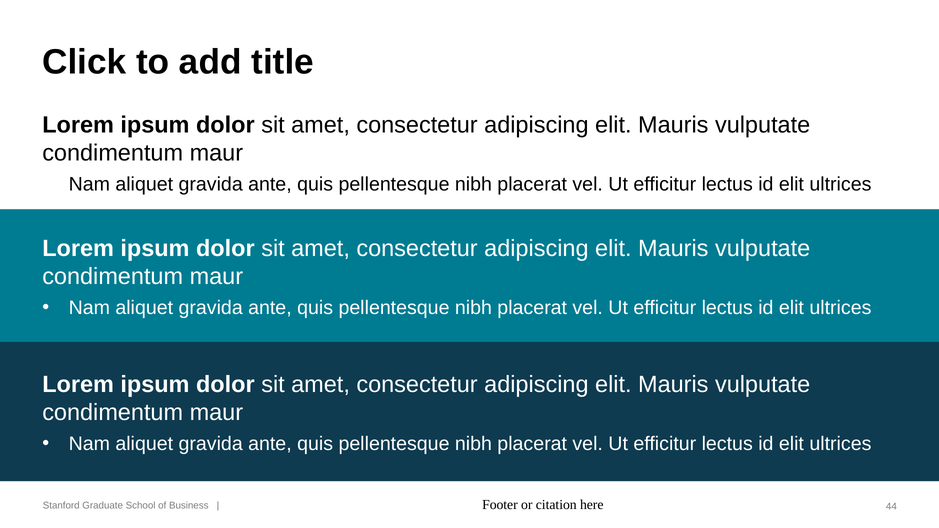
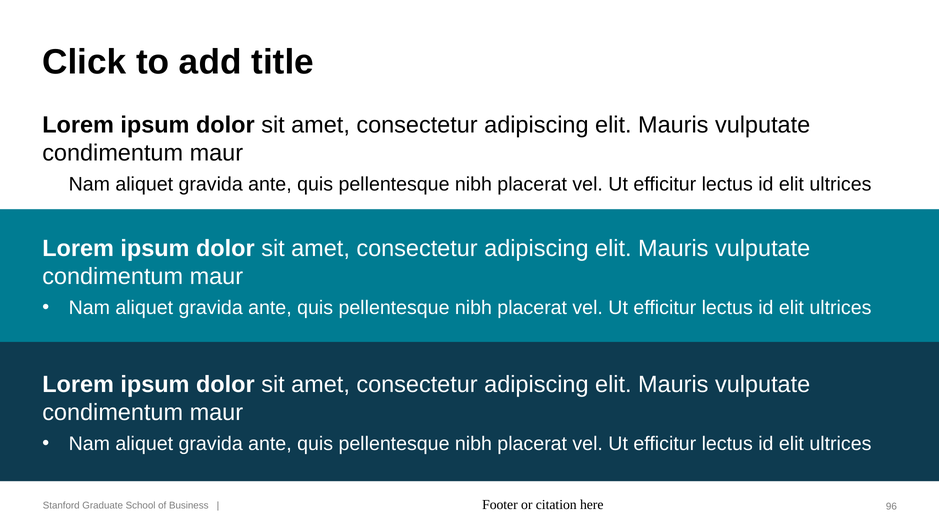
44: 44 -> 96
